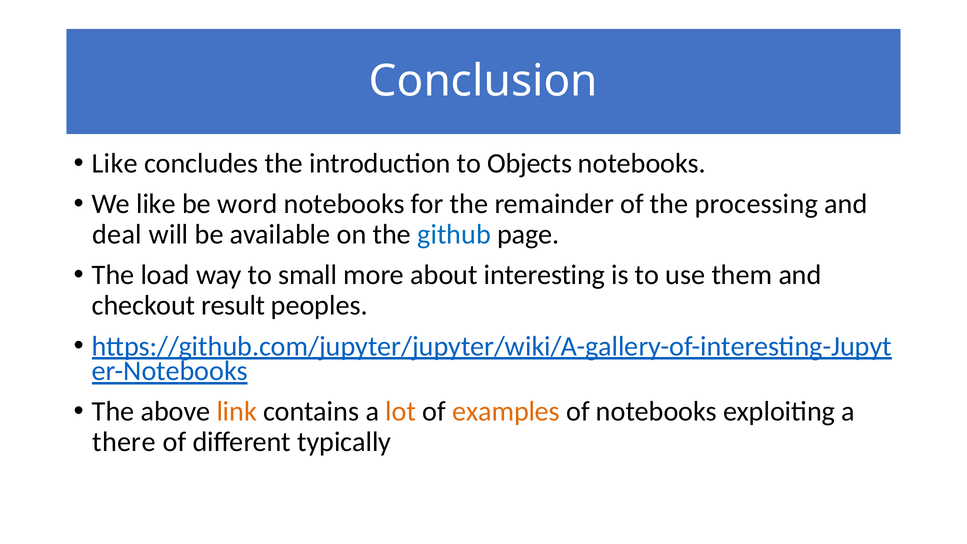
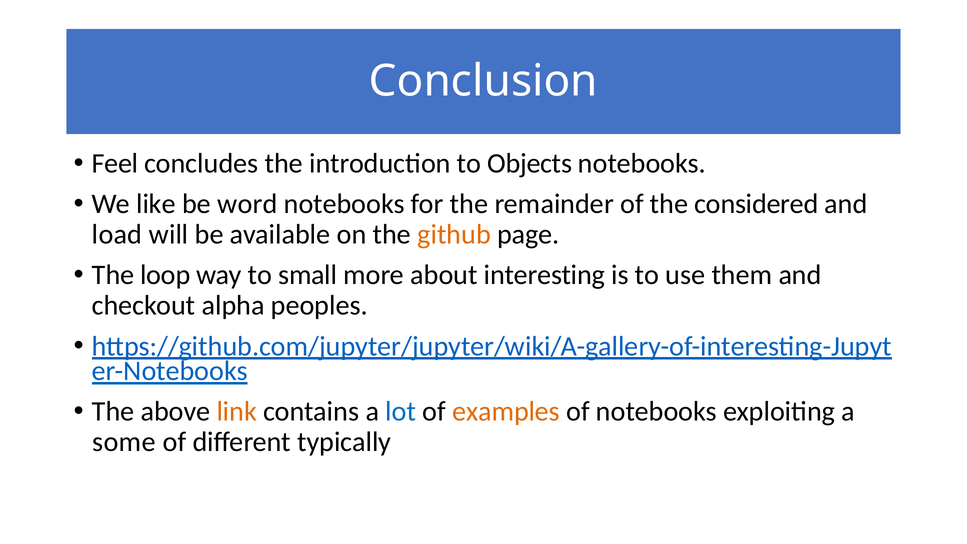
Like at (115, 163): Like -> Feel
processing: processing -> considered
deal: deal -> load
github colour: blue -> orange
load: load -> loop
result: result -> alpha
lot colour: orange -> blue
there: there -> some
